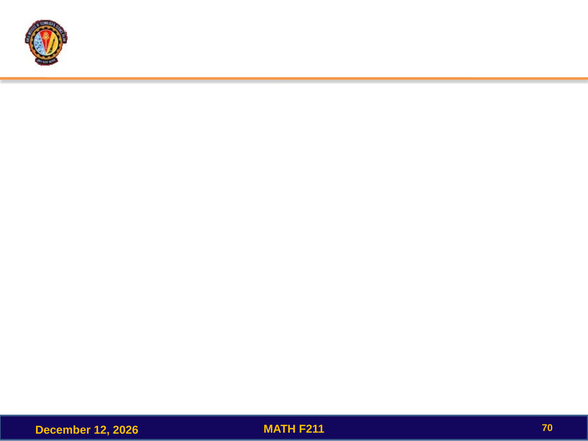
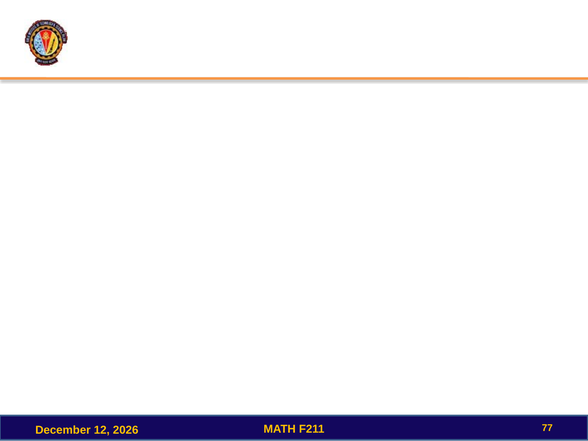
70: 70 -> 77
